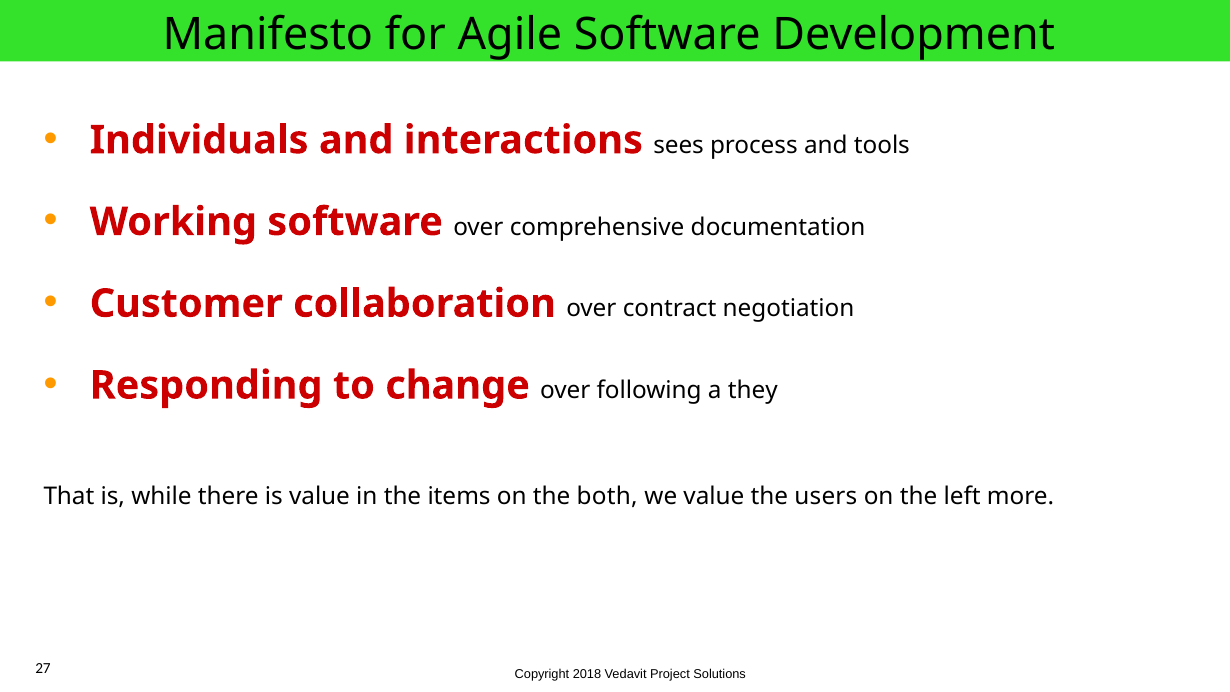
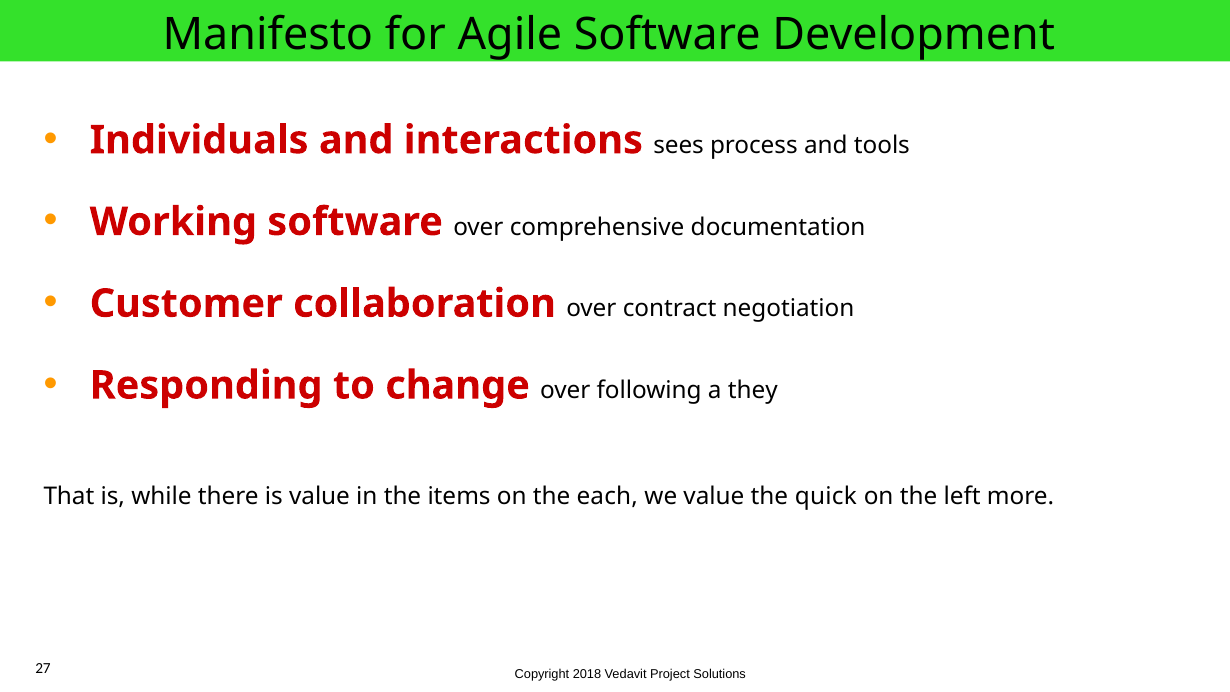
both: both -> each
users: users -> quick
